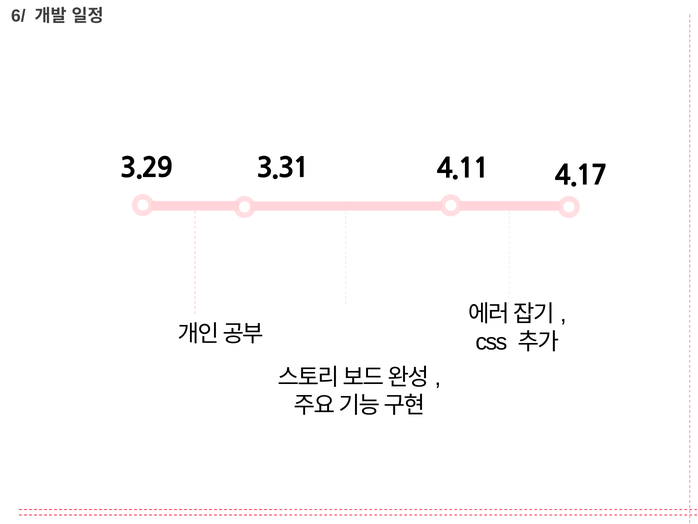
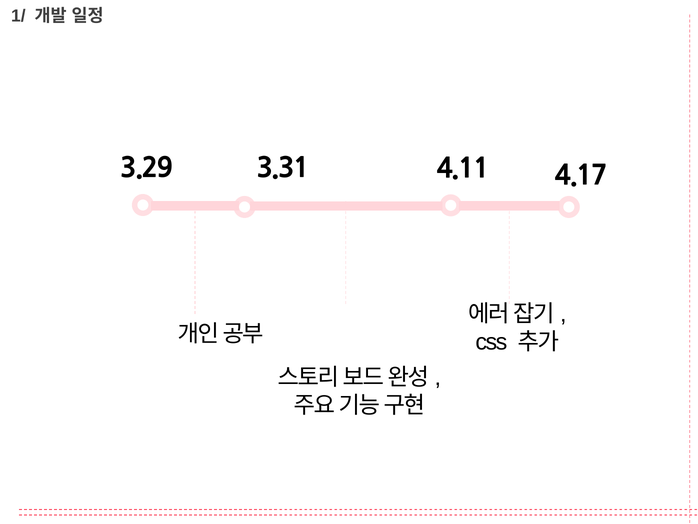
6/: 6/ -> 1/
